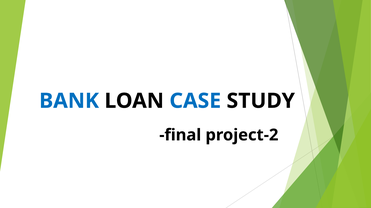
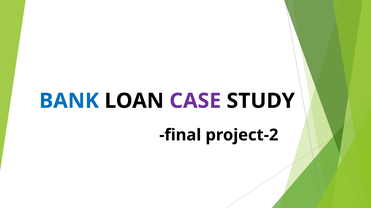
CASE colour: blue -> purple
